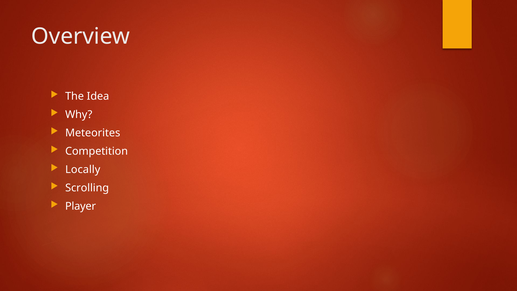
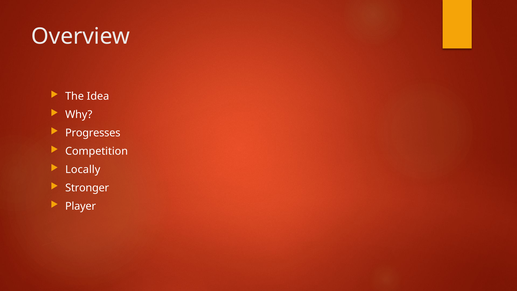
Meteorites: Meteorites -> Progresses
Scrolling: Scrolling -> Stronger
